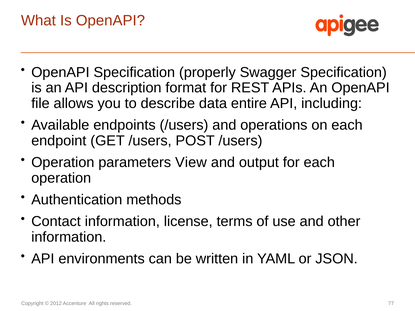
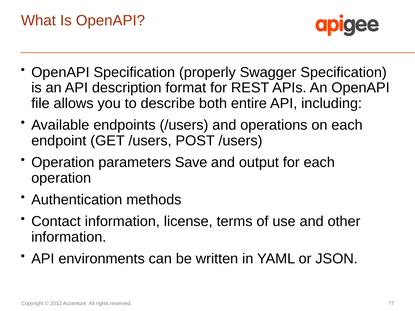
data: data -> both
View: View -> Save
